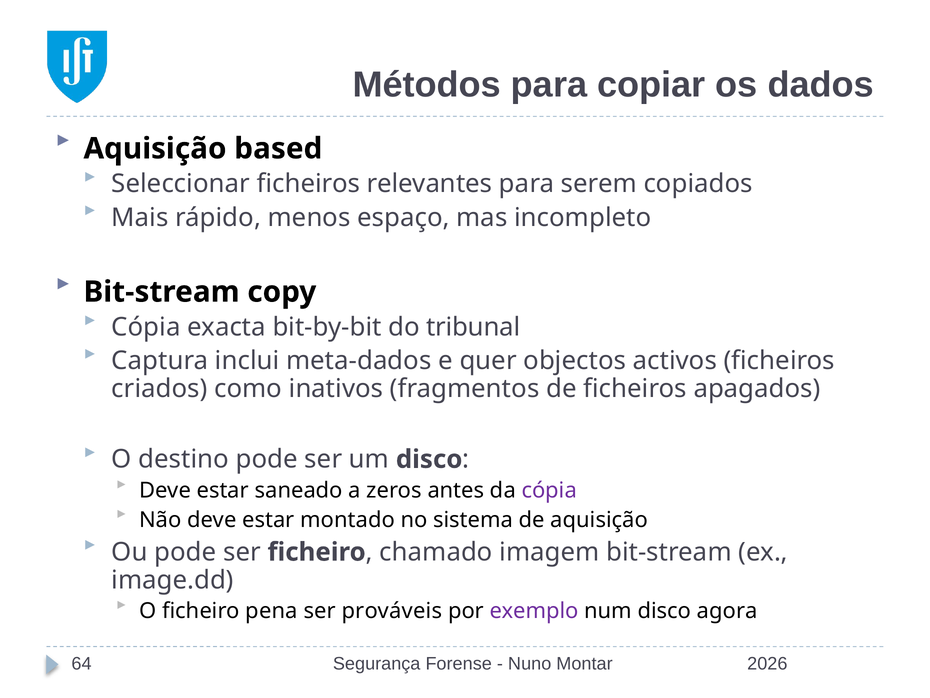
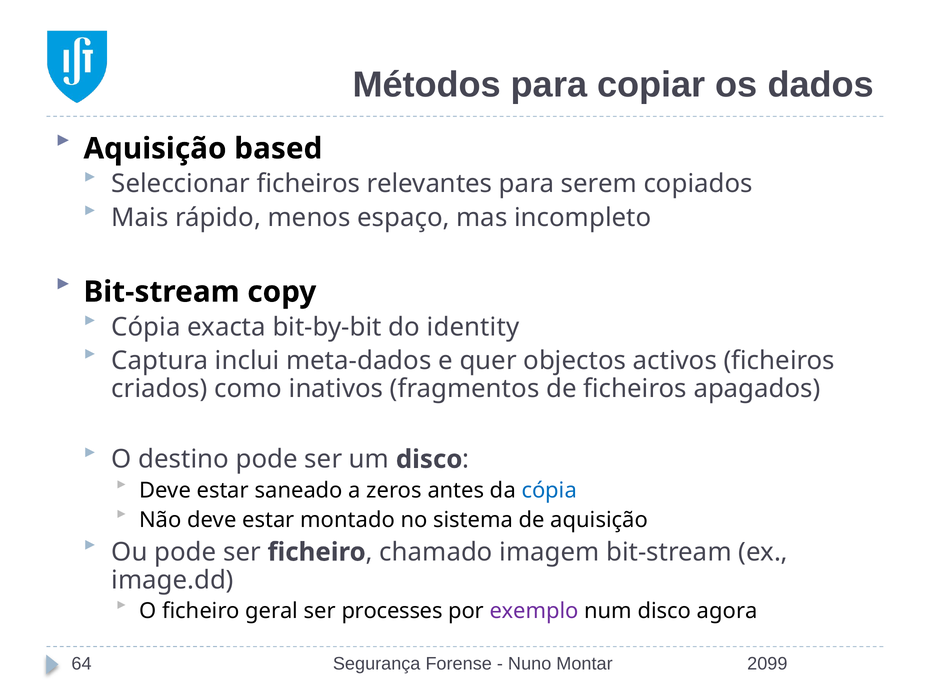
tribunal: tribunal -> identity
cópia at (549, 490) colour: purple -> blue
pena: pena -> geral
prováveis: prováveis -> processes
2026: 2026 -> 2099
